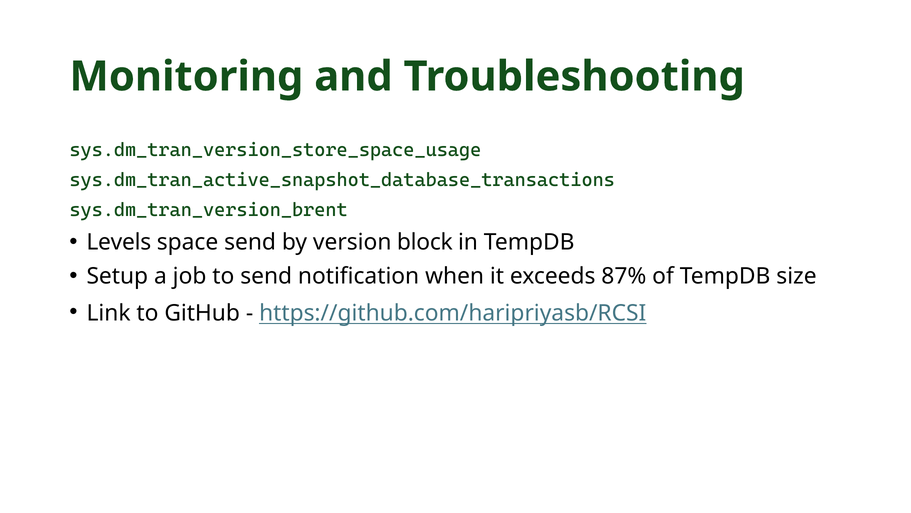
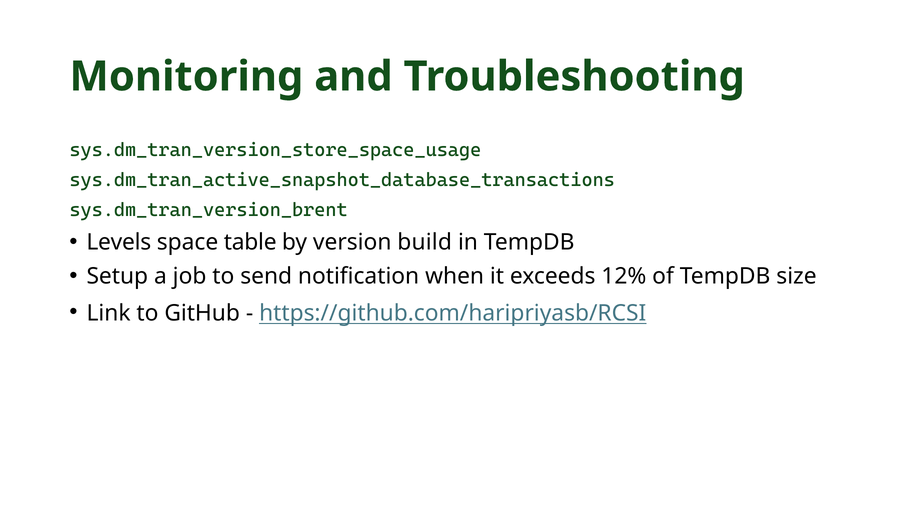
space send: send -> table
block: block -> build
87%: 87% -> 12%
